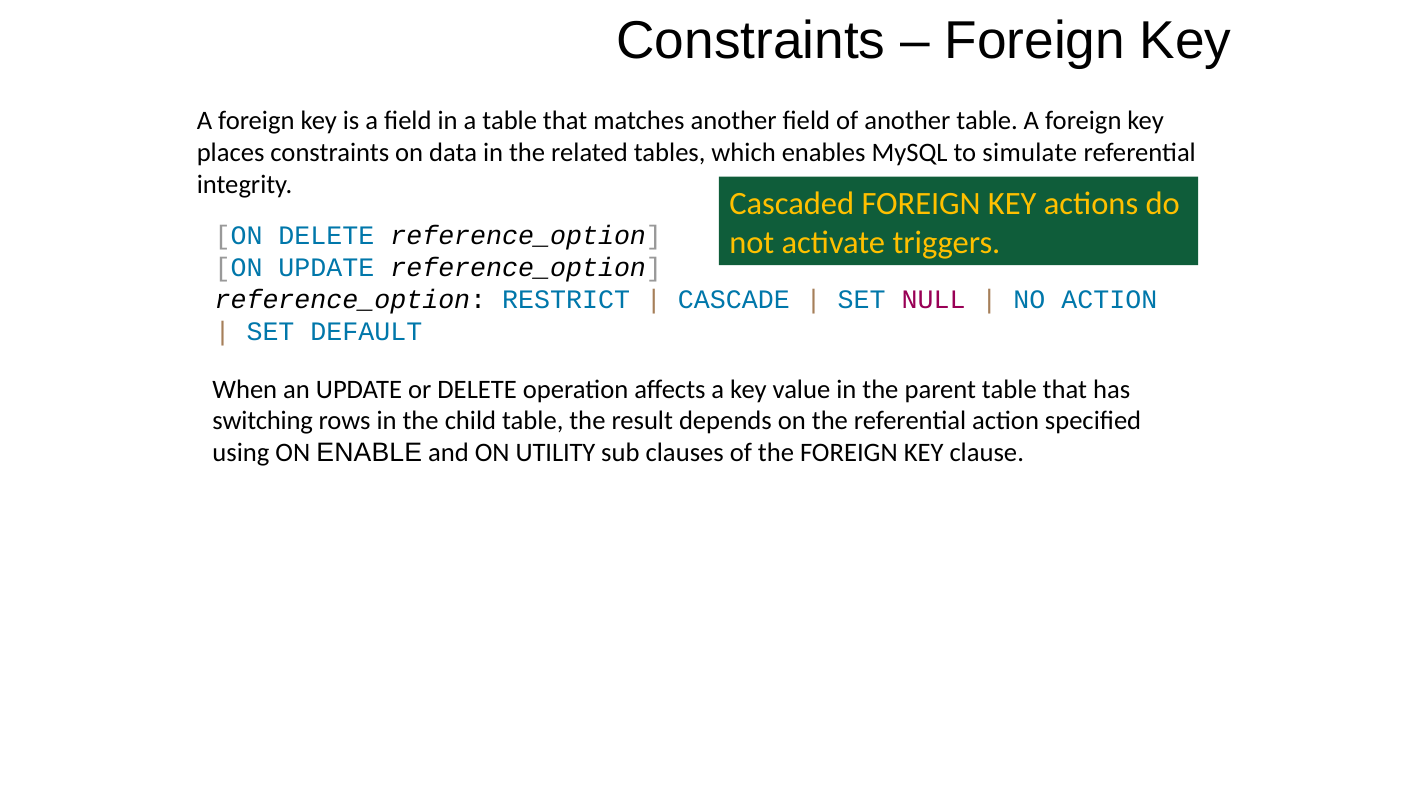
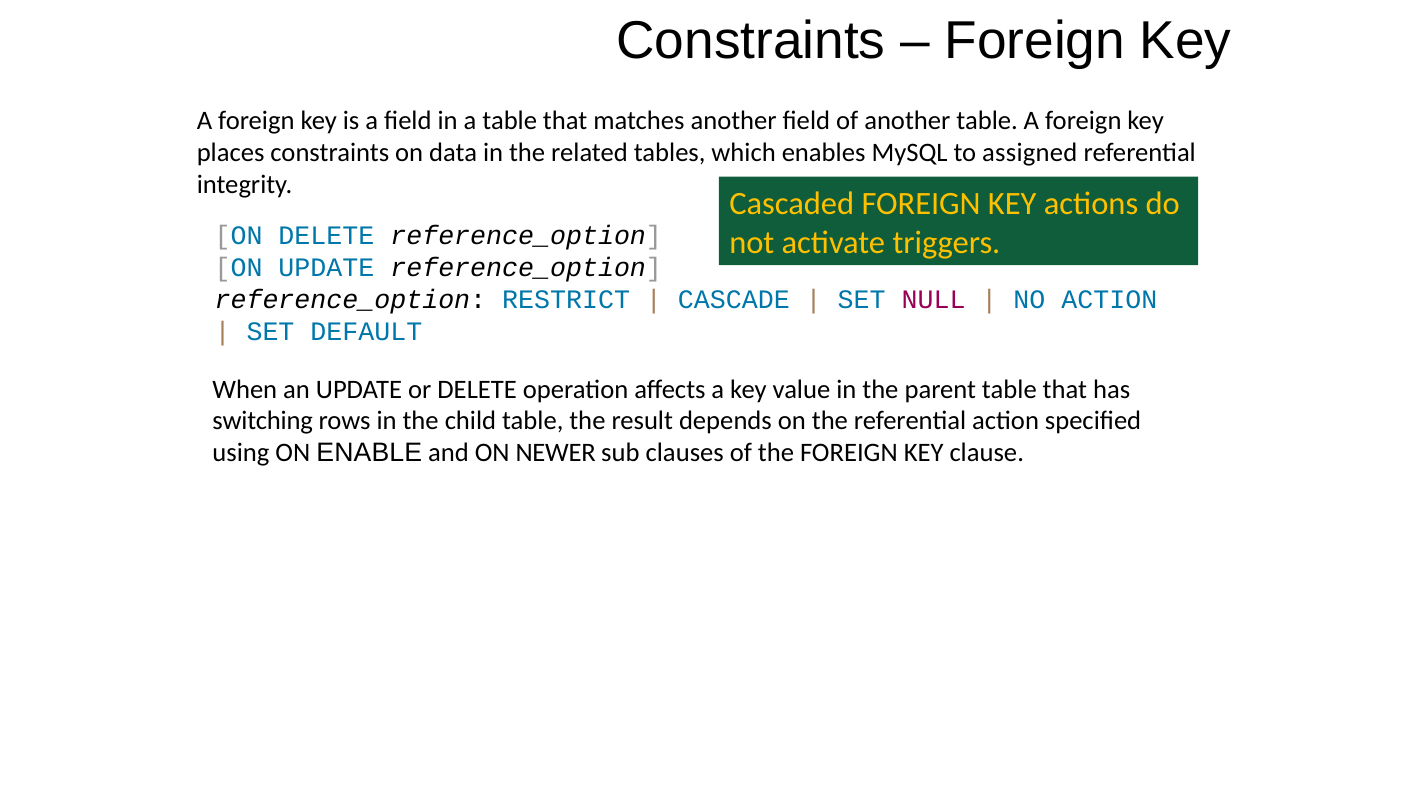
simulate: simulate -> assigned
UTILITY: UTILITY -> NEWER
